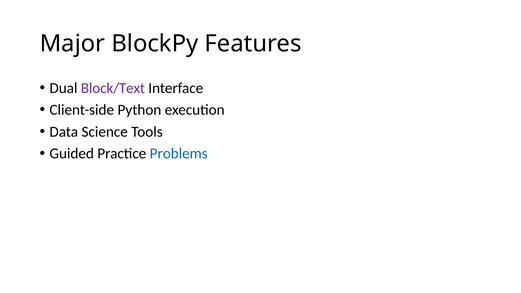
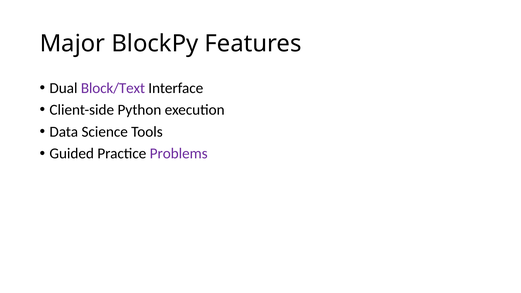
Problems colour: blue -> purple
